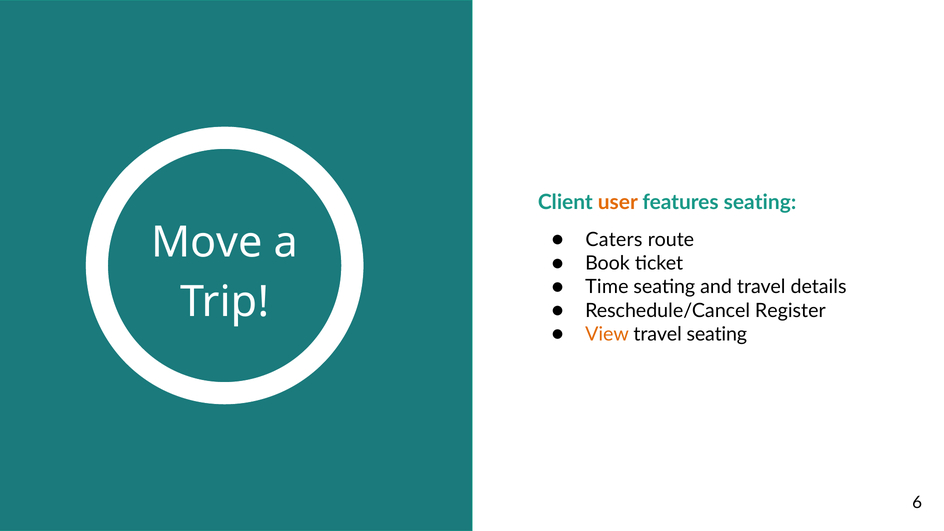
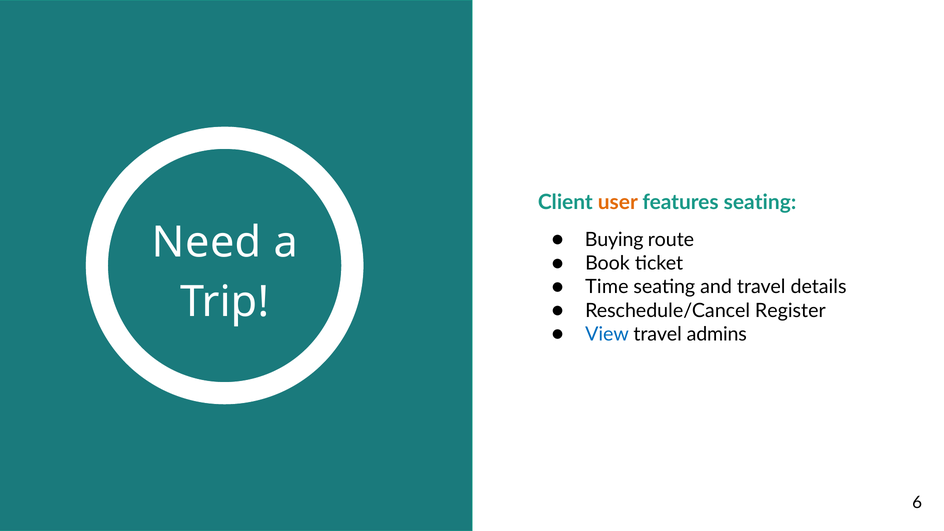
Move: Move -> Need
Caters: Caters -> Buying
View colour: orange -> blue
travel seating: seating -> admins
